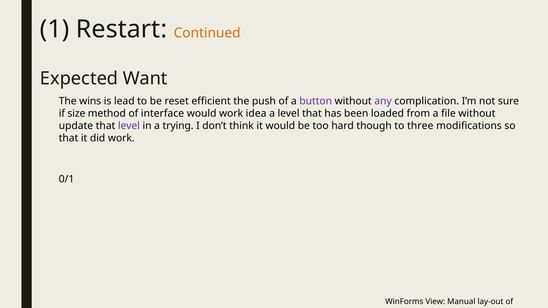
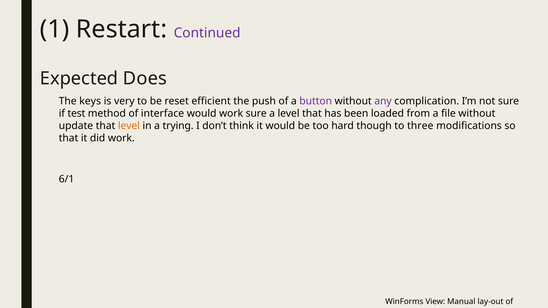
Continued colour: orange -> purple
Want: Want -> Does
wins: wins -> keys
lead: lead -> very
size: size -> test
work idea: idea -> sure
level at (129, 126) colour: purple -> orange
0/1: 0/1 -> 6/1
